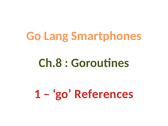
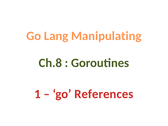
Smartphones: Smartphones -> Manipulating
